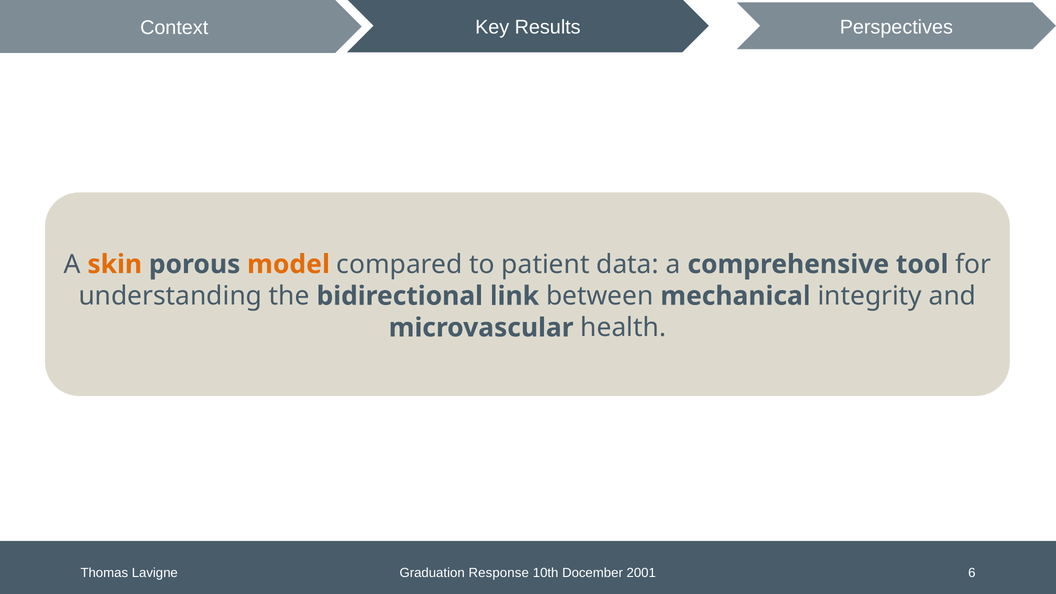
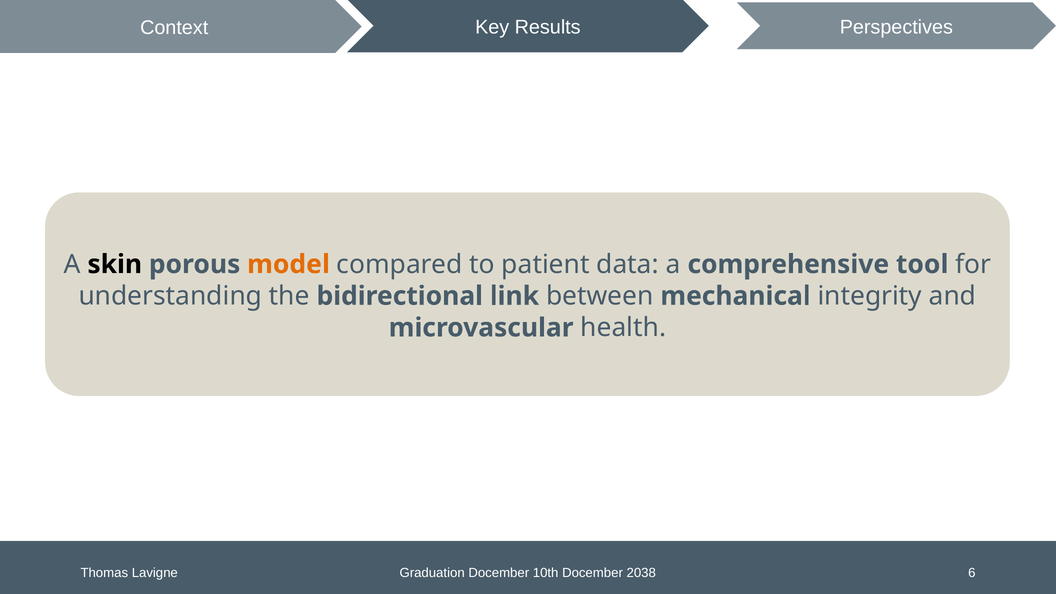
skin colour: orange -> black
Graduation Response: Response -> Docember
2001: 2001 -> 2038
